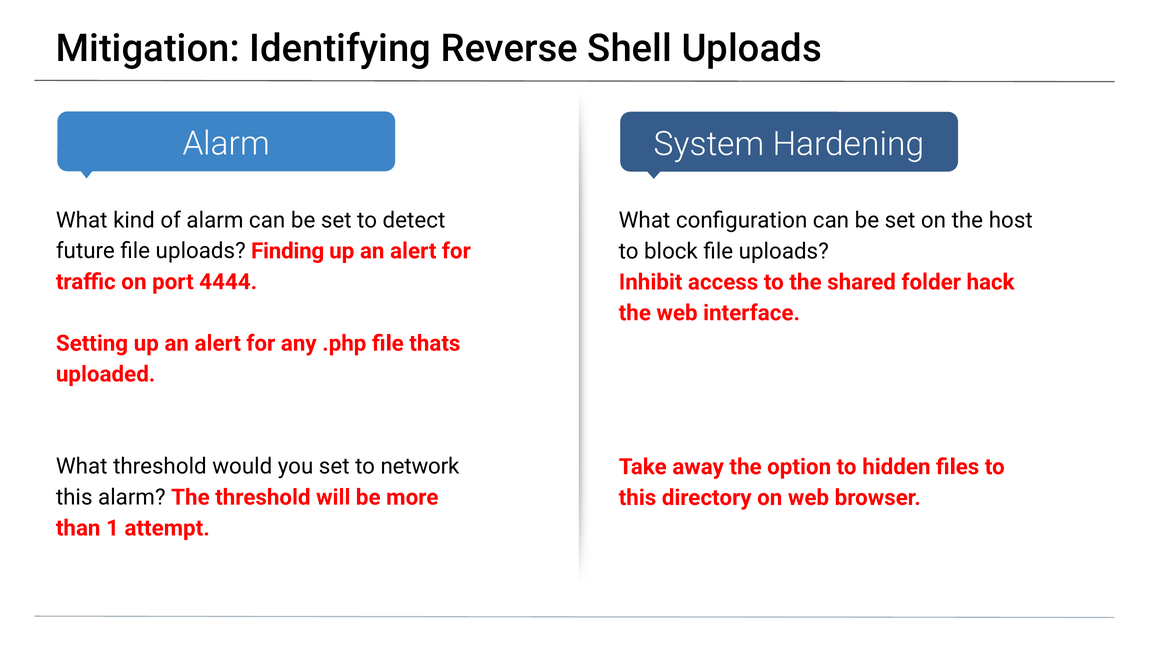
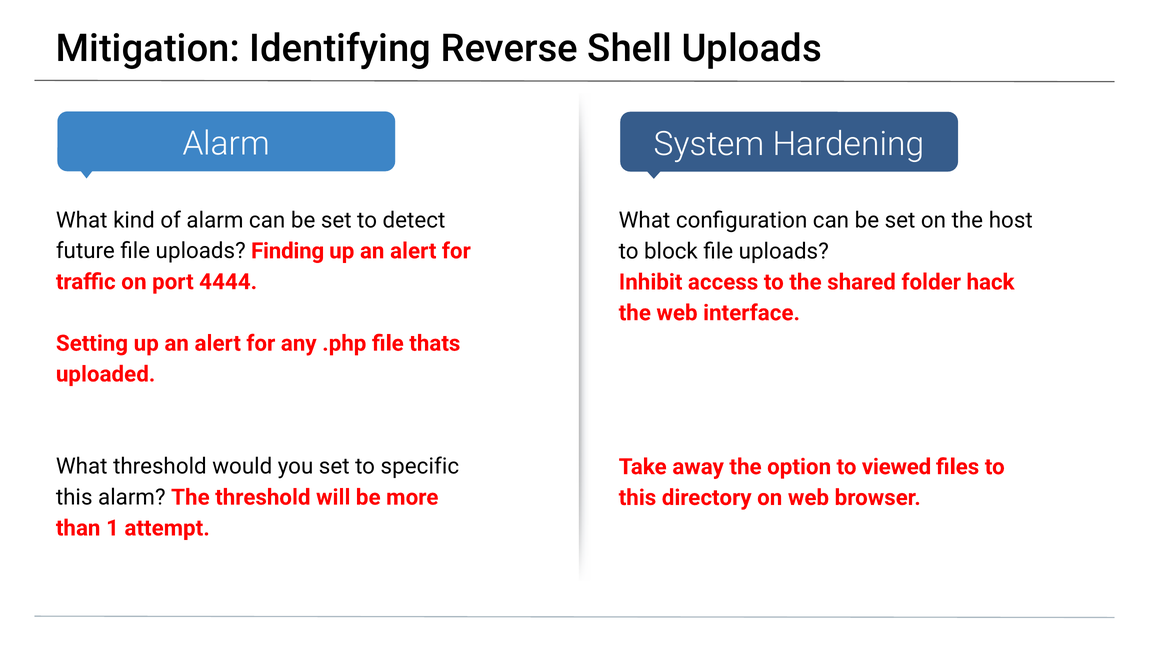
network: network -> specific
hidden: hidden -> viewed
